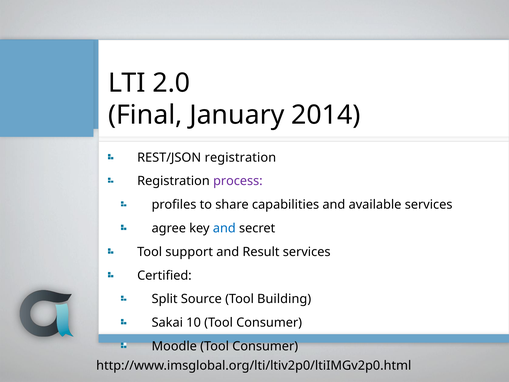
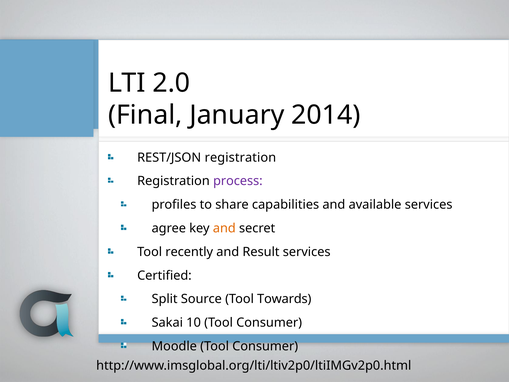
and at (224, 228) colour: blue -> orange
support: support -> recently
Building: Building -> Towards
